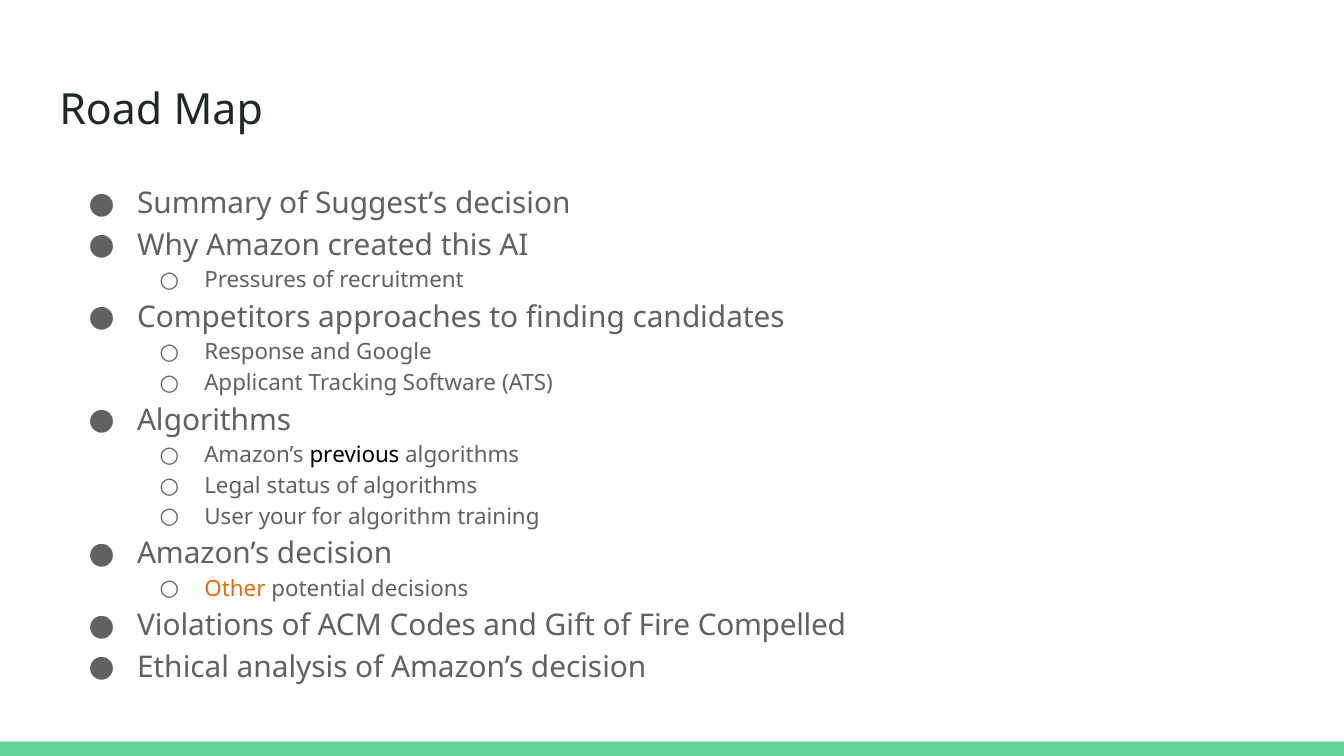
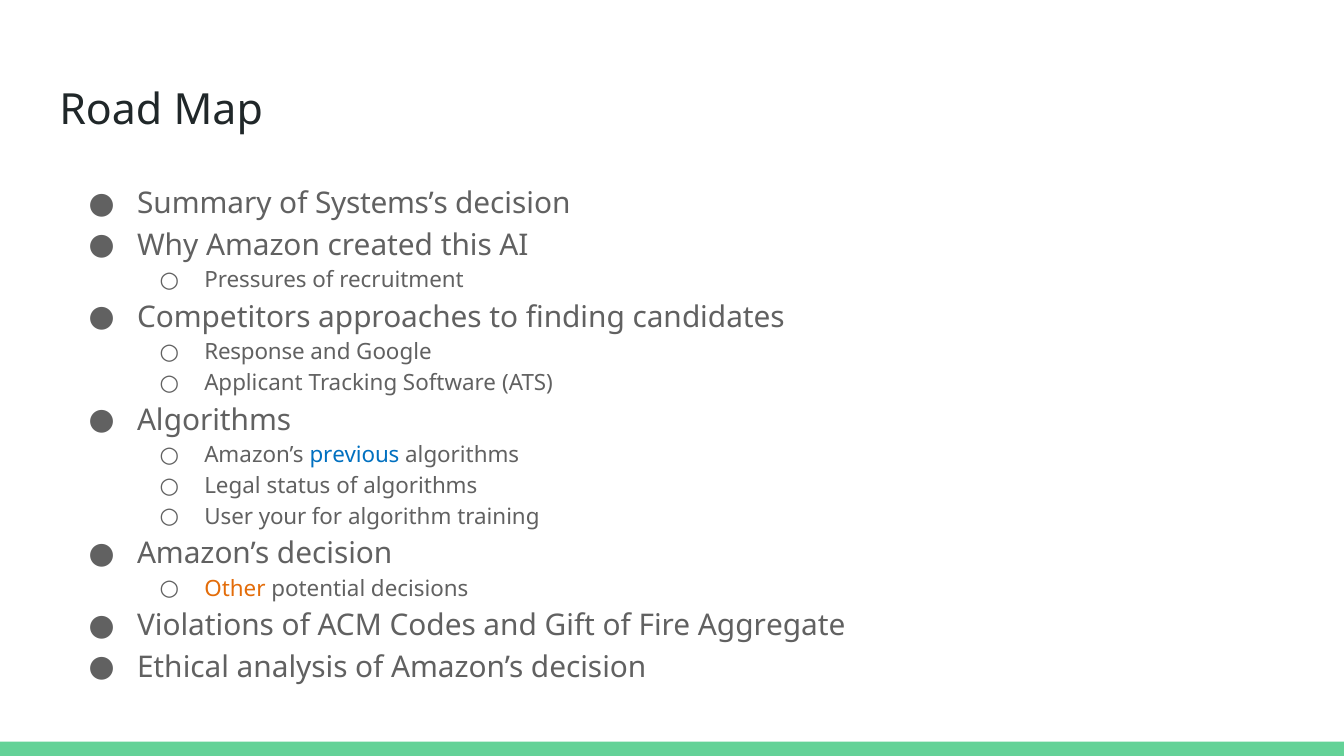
Suggest’s: Suggest’s -> Systems’s
previous colour: black -> blue
Compelled: Compelled -> Aggregate
